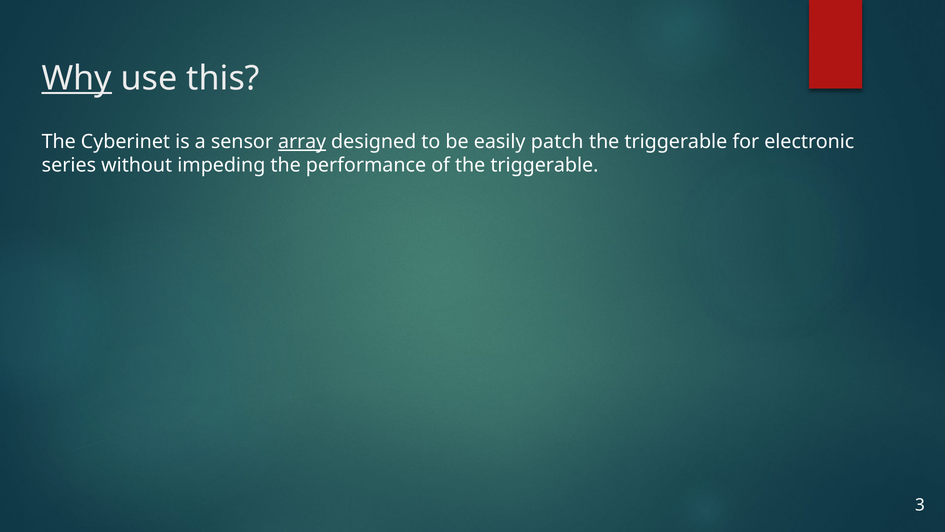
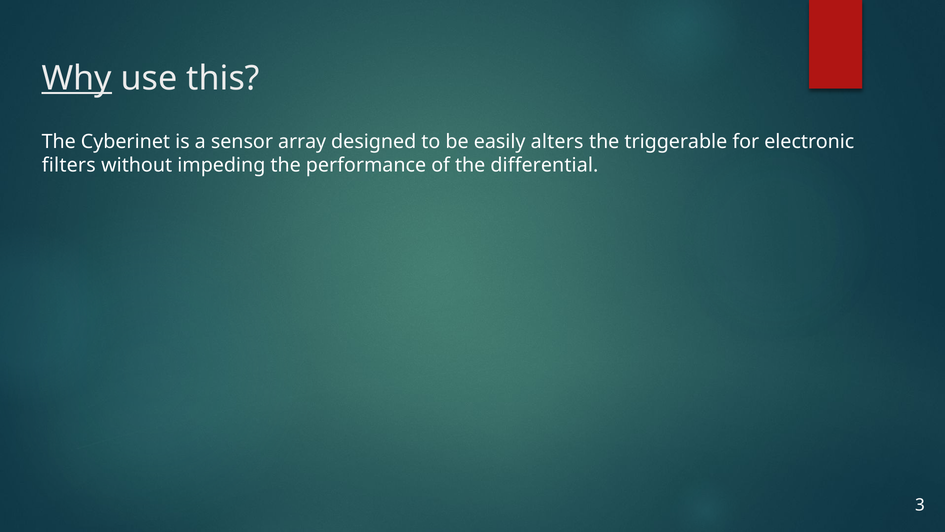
array underline: present -> none
patch: patch -> alters
series: series -> filters
of the triggerable: triggerable -> differential
